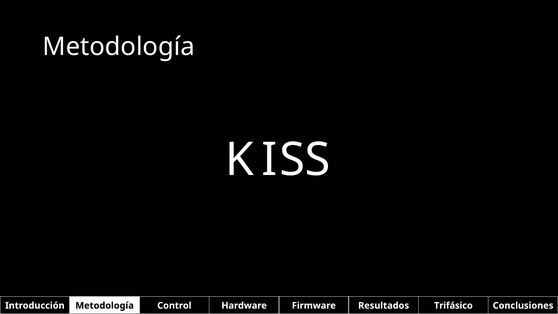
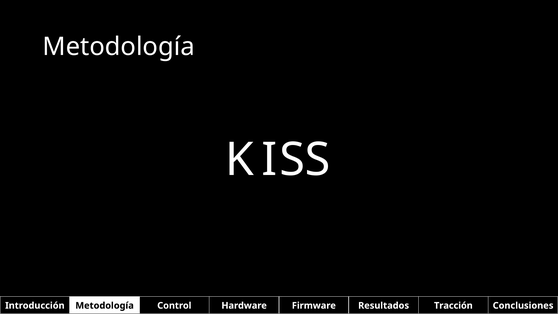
Trifásico: Trifásico -> Tracción
